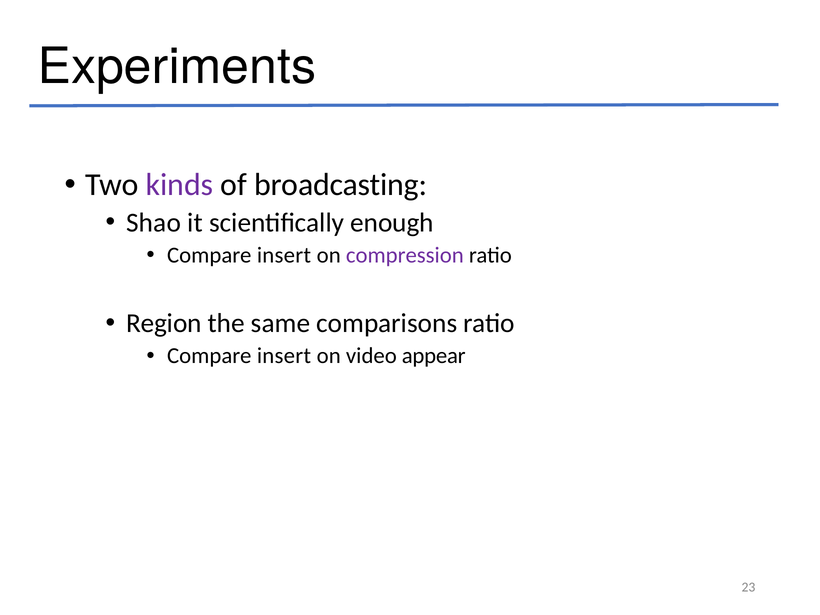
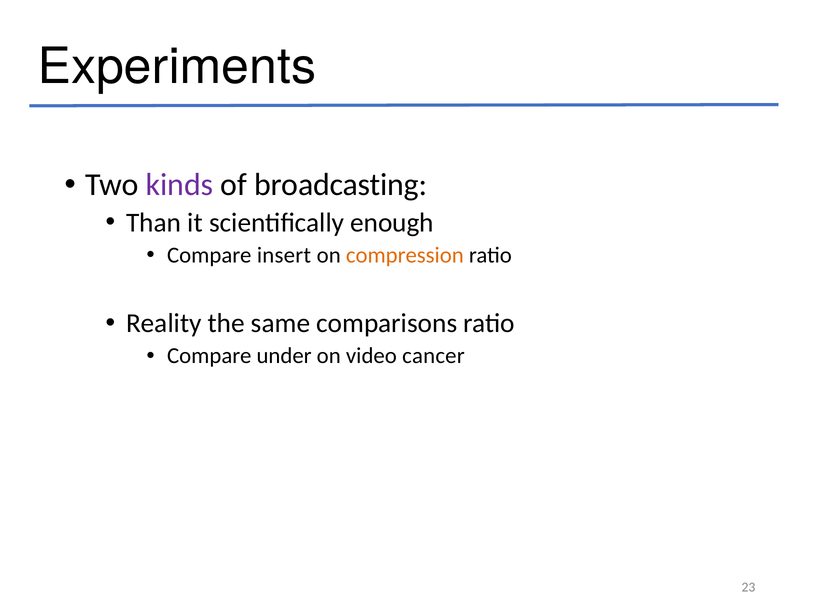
Shao: Shao -> Than
compression colour: purple -> orange
Region: Region -> Reality
insert at (284, 356): insert -> under
appear: appear -> cancer
